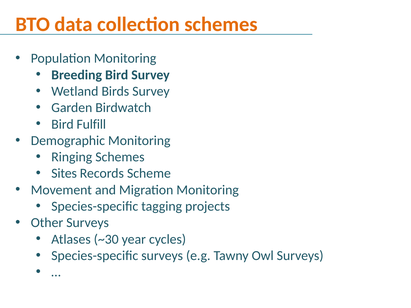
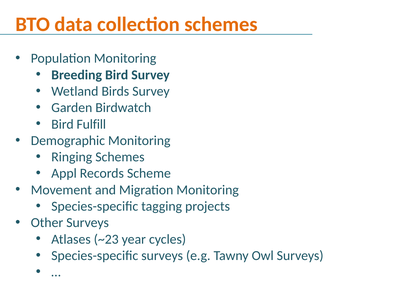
Sites: Sites -> Appl
~30: ~30 -> ~23
